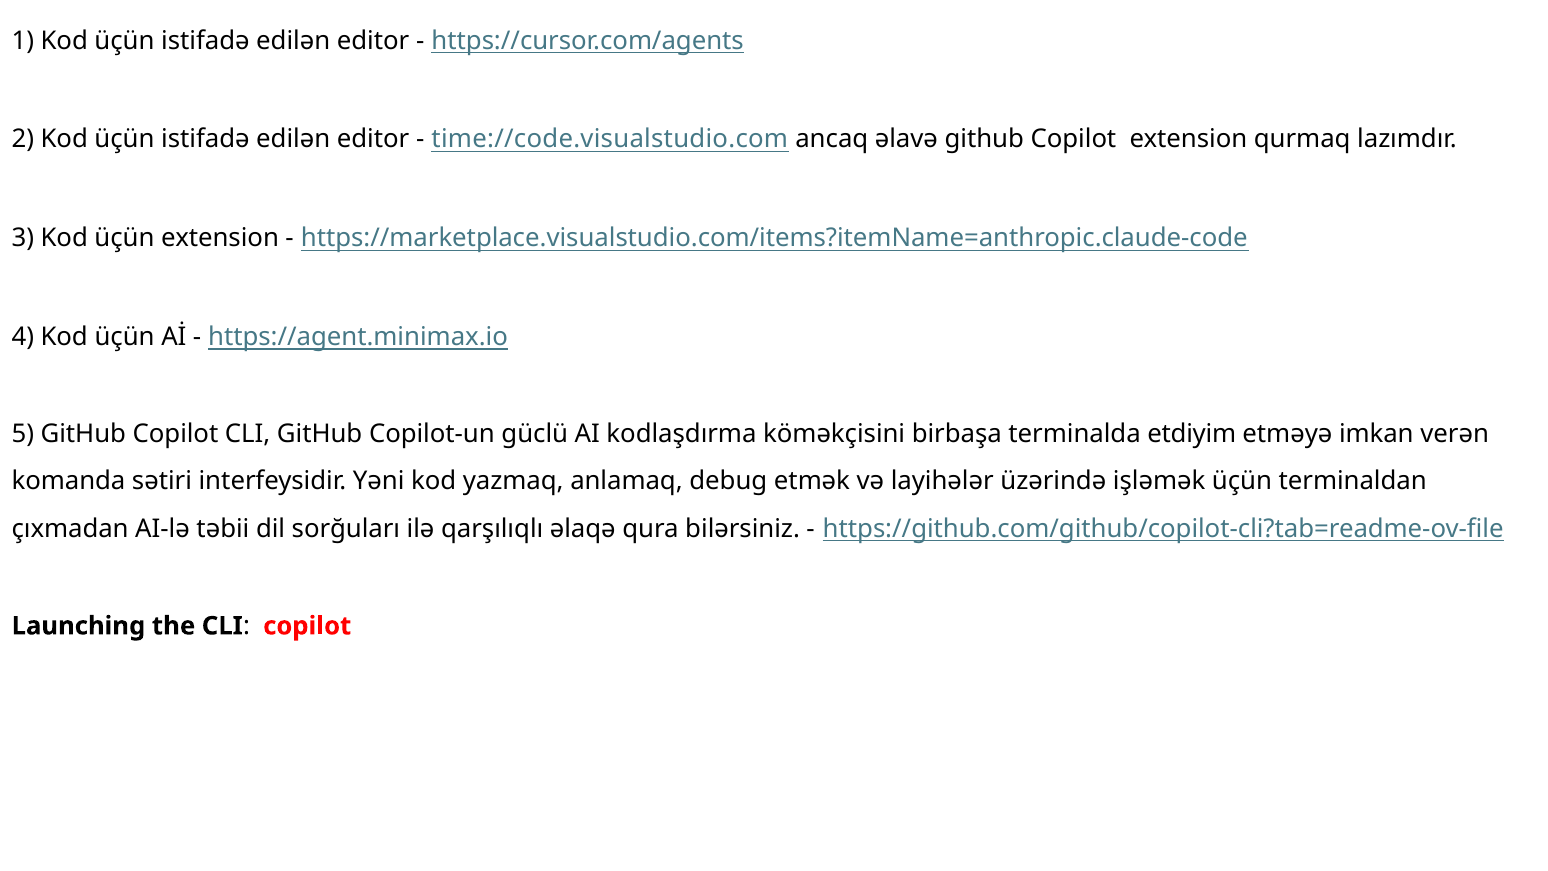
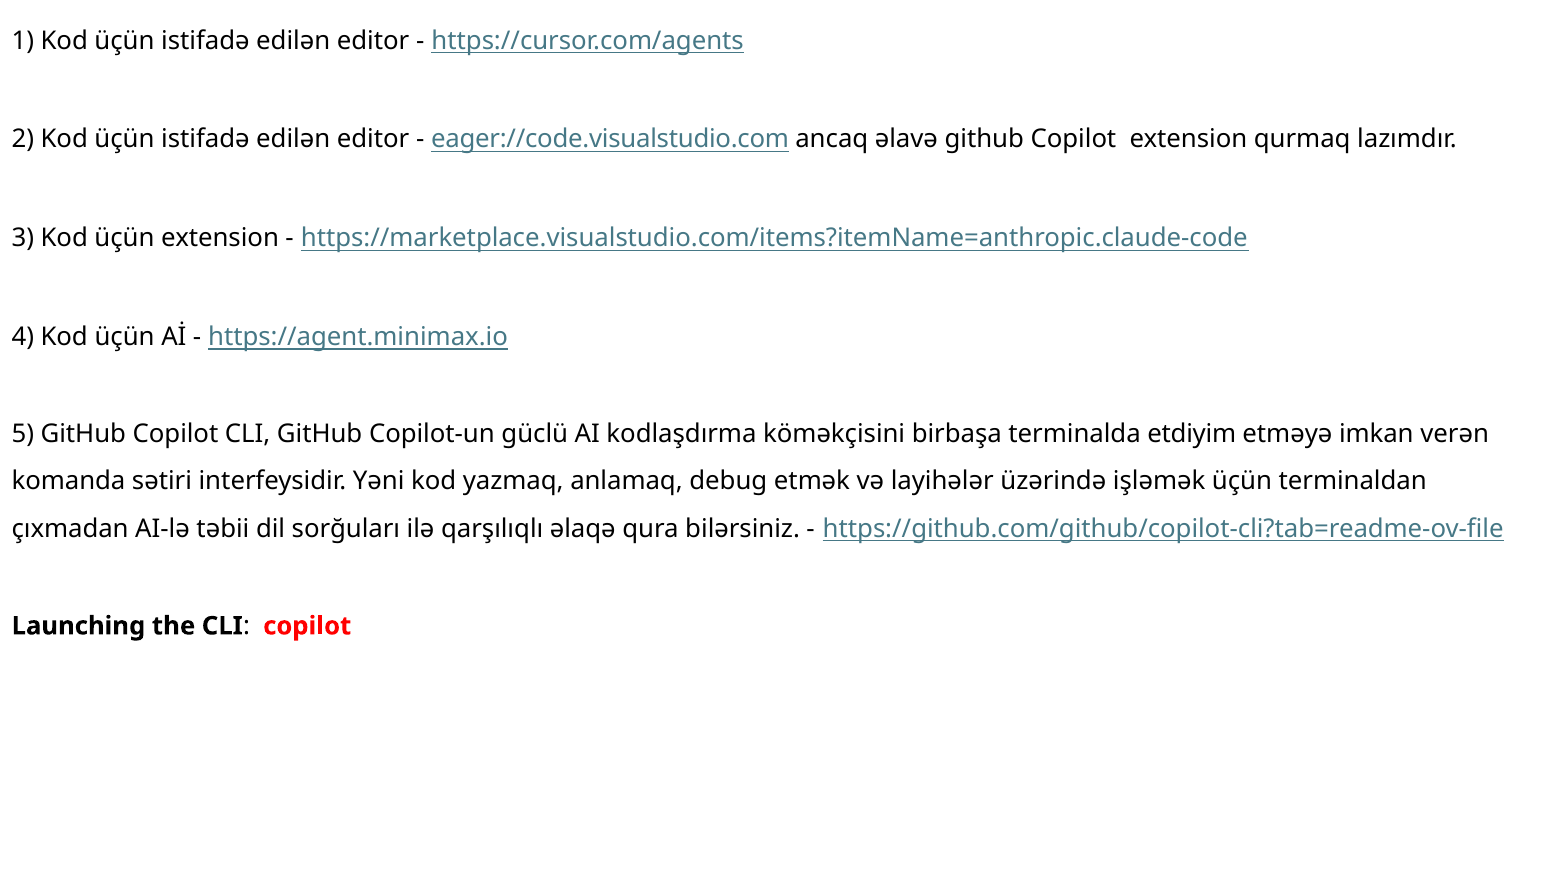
time://code.visualstudio.com: time://code.visualstudio.com -> eager://code.visualstudio.com
